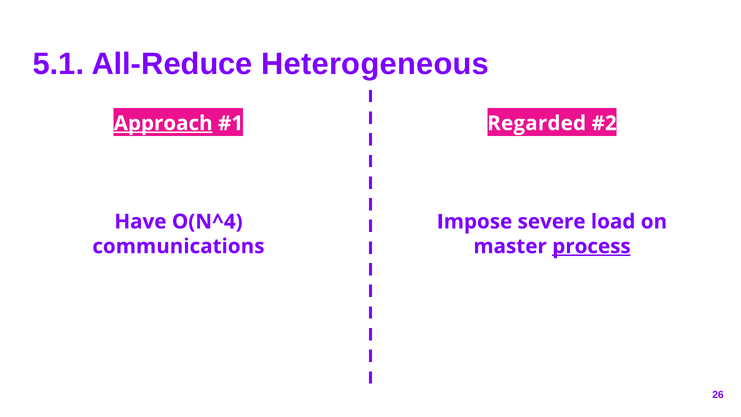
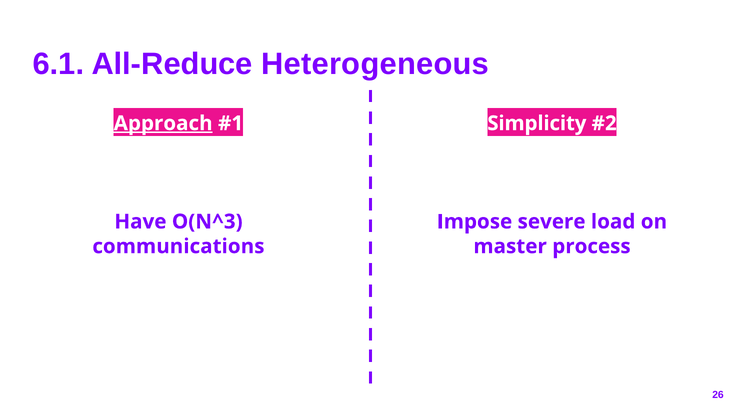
5.1: 5.1 -> 6.1
Regarded: Regarded -> Simplicity
O(N^4: O(N^4 -> O(N^3
process underline: present -> none
